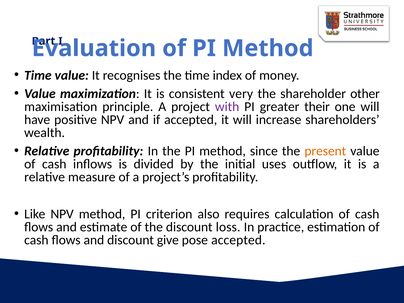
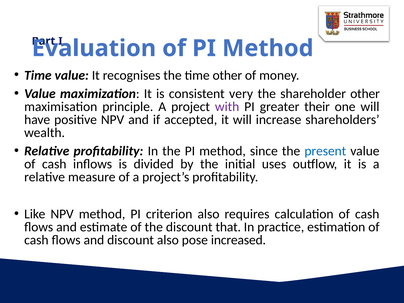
time index: index -> other
present colour: orange -> blue
loss: loss -> that
discount give: give -> also
pose accepted: accepted -> increased
